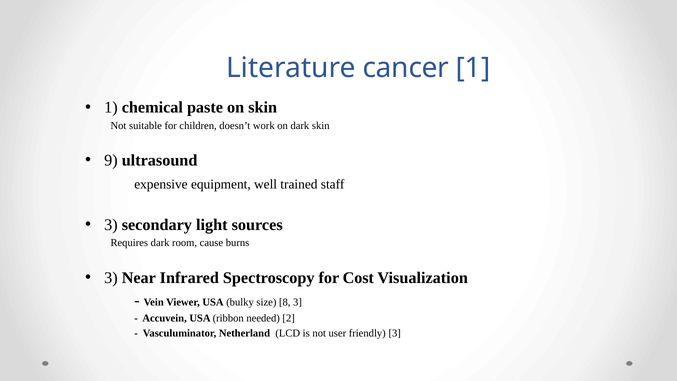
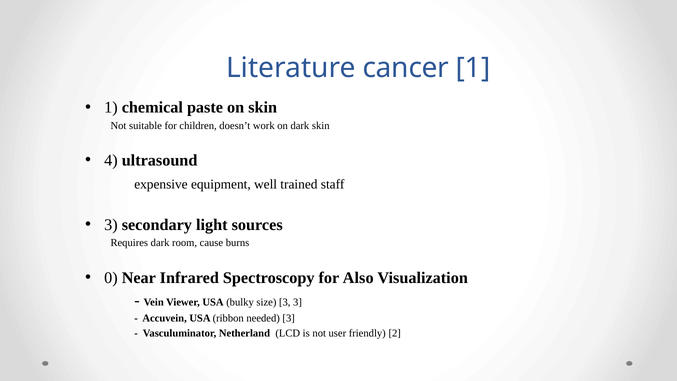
9: 9 -> 4
3 at (111, 278): 3 -> 0
Cost: Cost -> Also
size 8: 8 -> 3
needed 2: 2 -> 3
friendly 3: 3 -> 2
